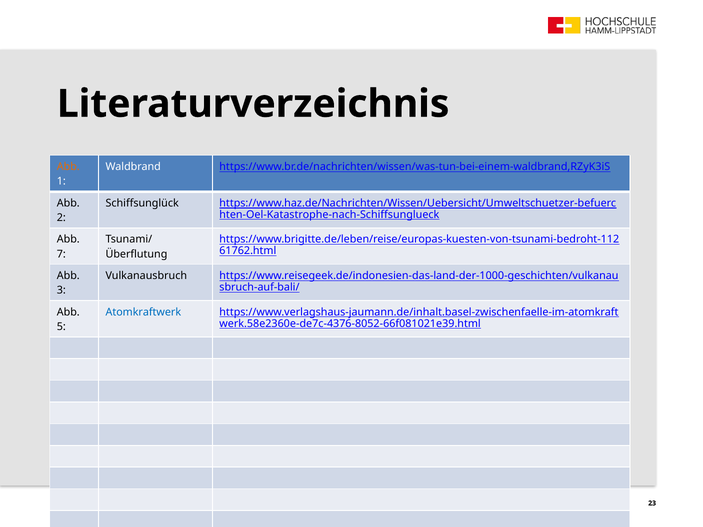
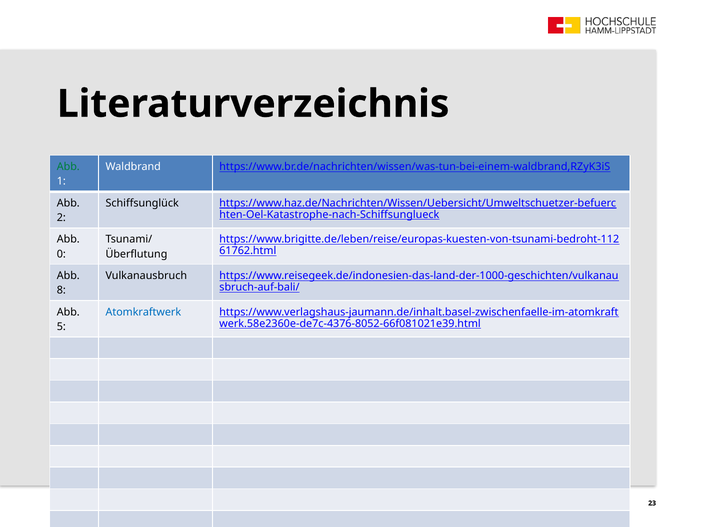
Abb at (68, 167) colour: orange -> green
7: 7 -> 0
3: 3 -> 8
